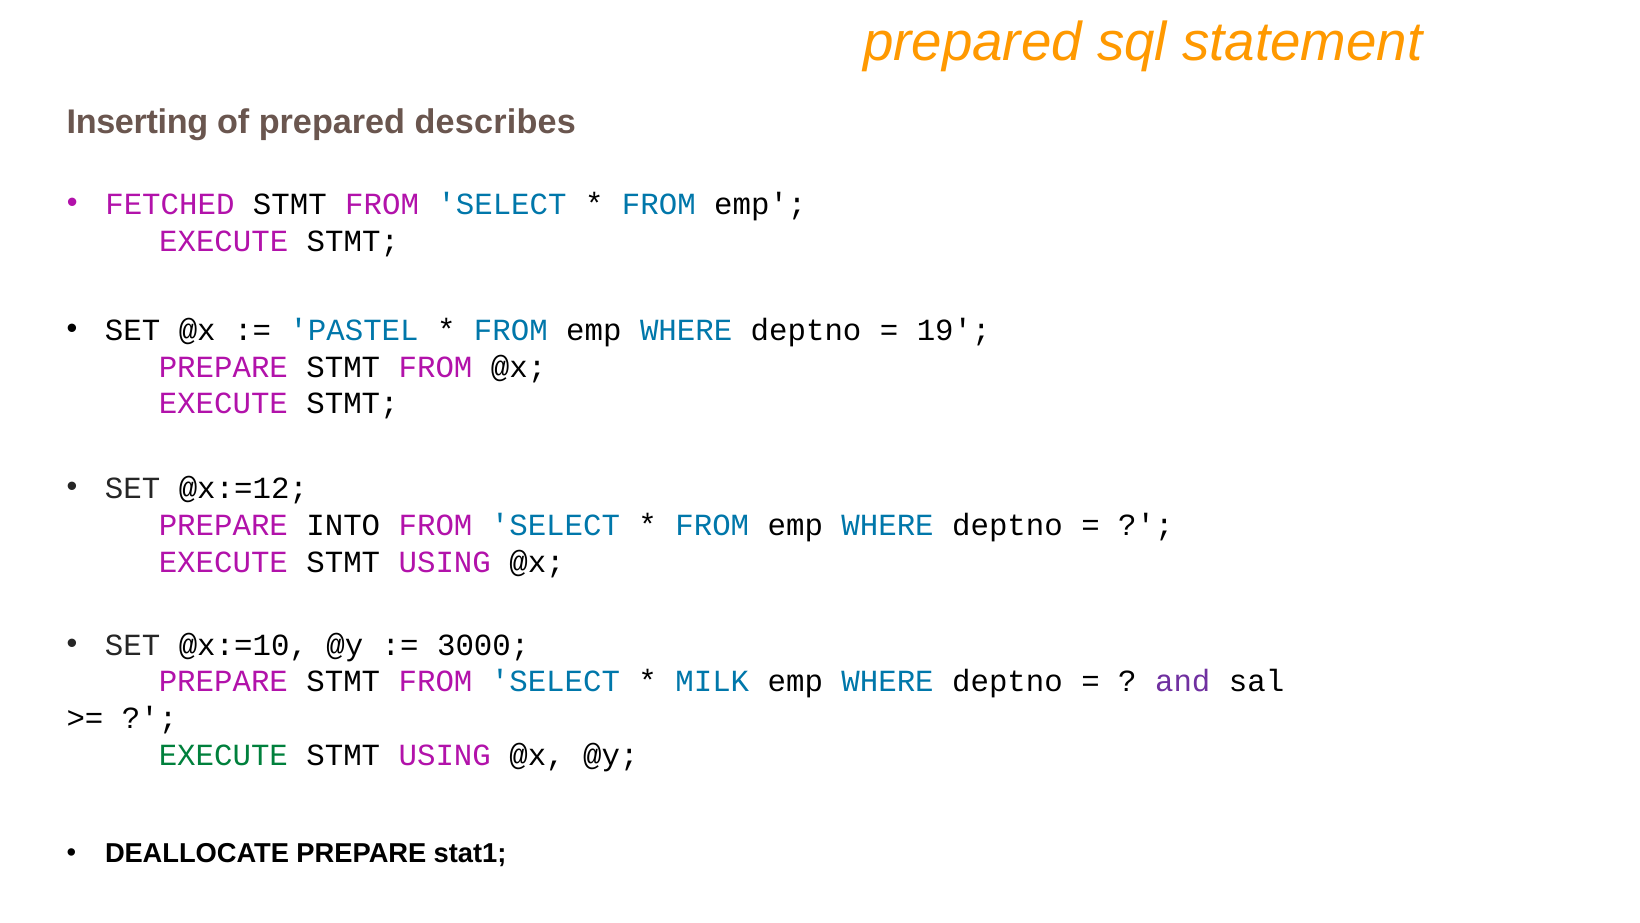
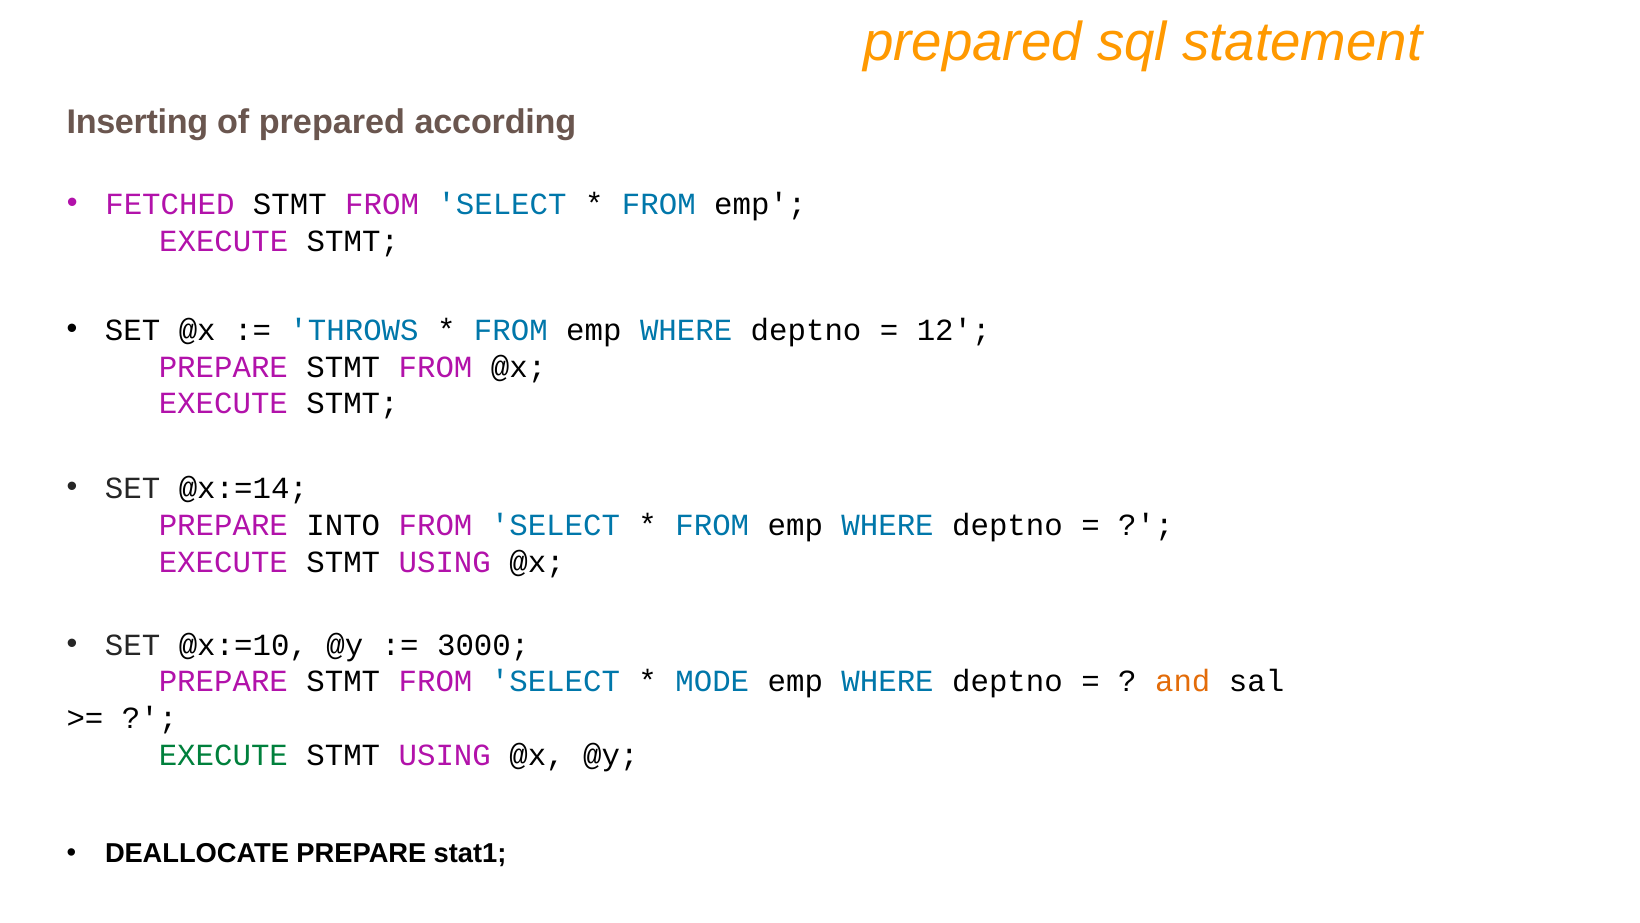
describes: describes -> according
PASTEL: PASTEL -> THROWS
19: 19 -> 12
@x:=12: @x:=12 -> @x:=14
MILK: MILK -> MODE
and colour: purple -> orange
